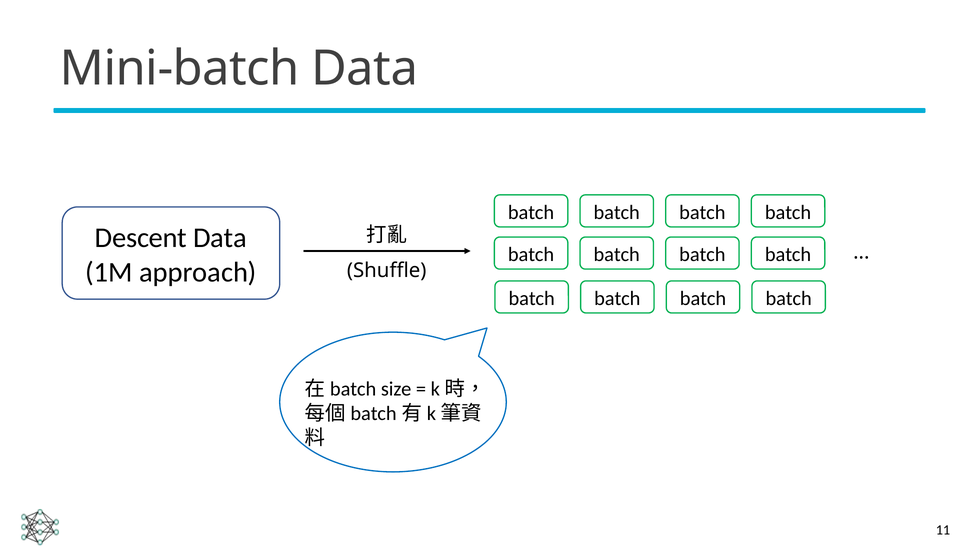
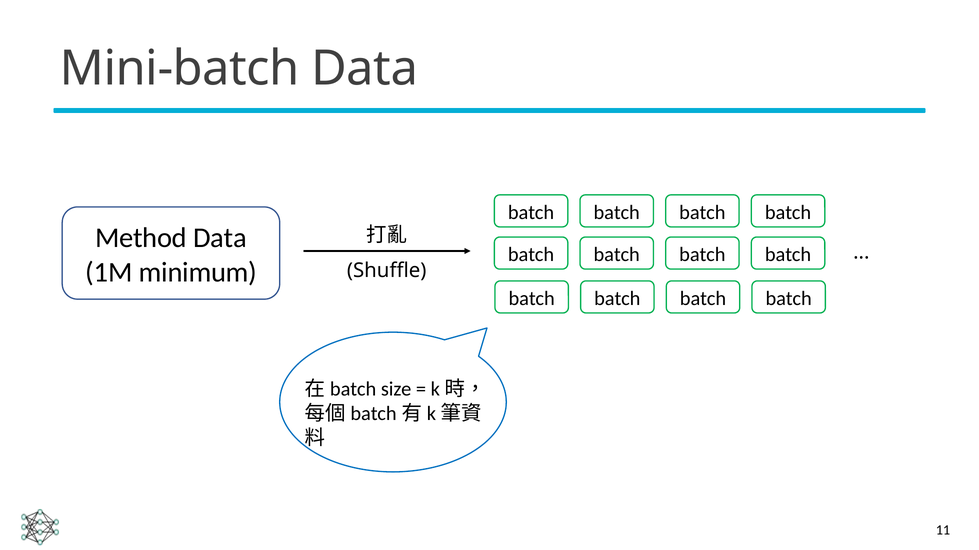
Descent: Descent -> Method
approach: approach -> minimum
